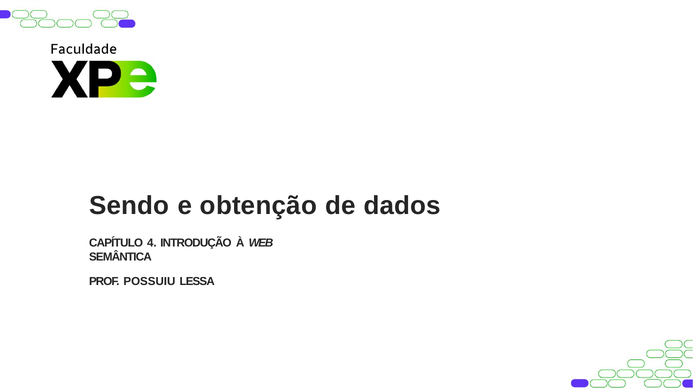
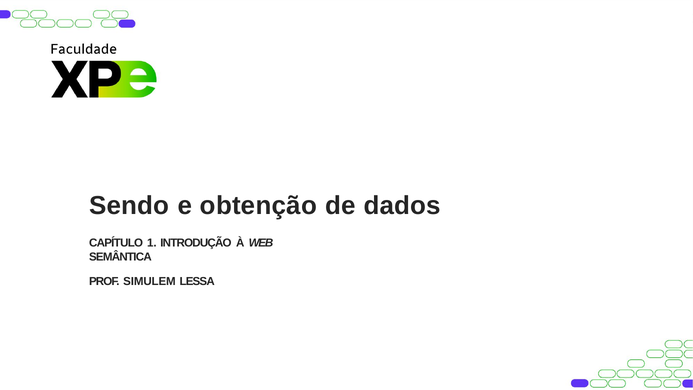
4: 4 -> 1
POSSUIU: POSSUIU -> SIMULEM
